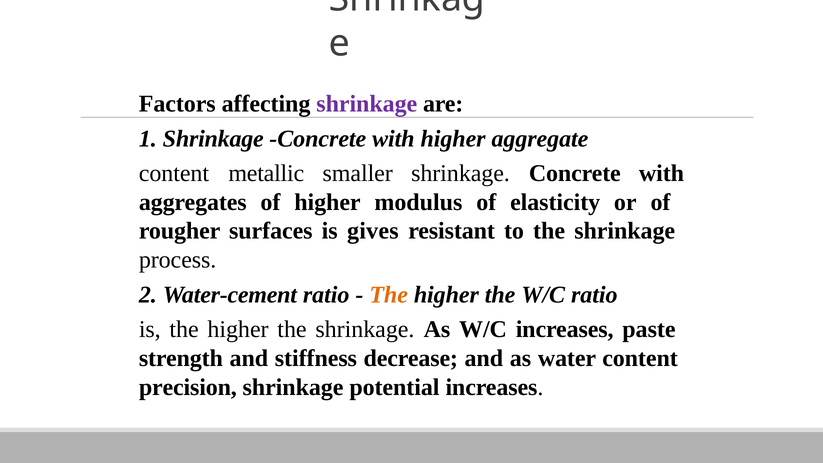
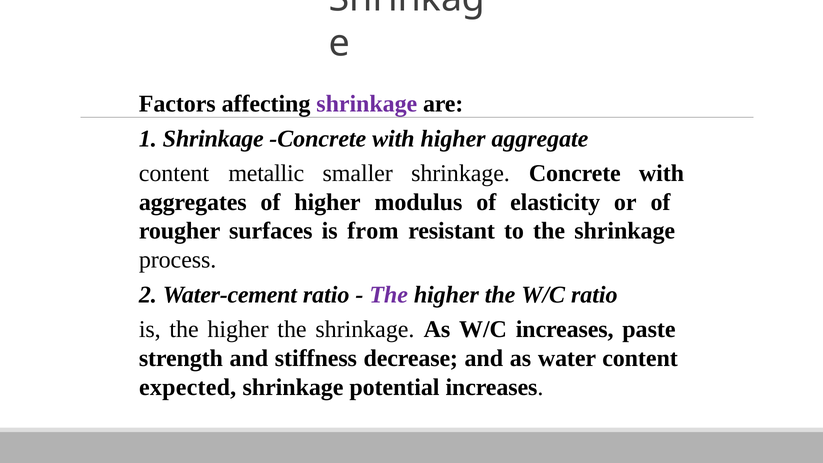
gives: gives -> from
The at (389, 295) colour: orange -> purple
precision: precision -> expected
